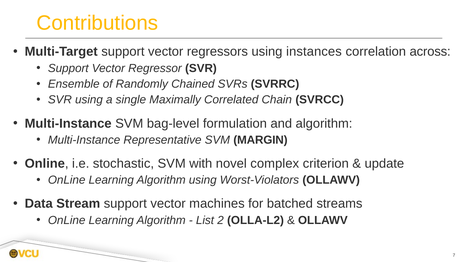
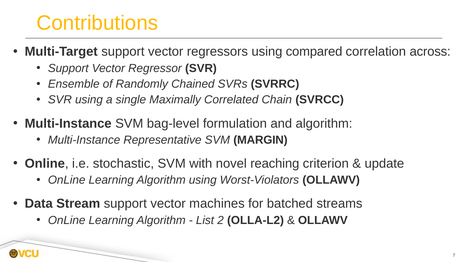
instances: instances -> compared
complex: complex -> reaching
